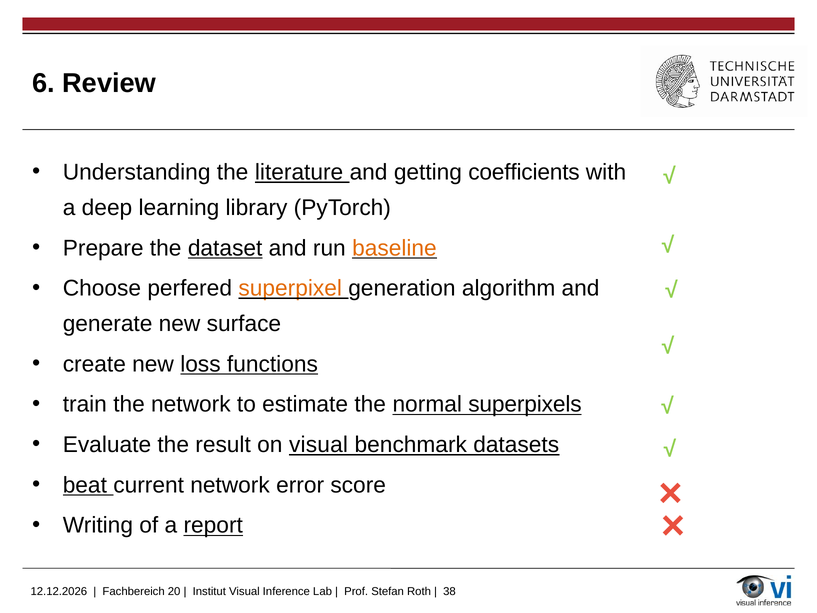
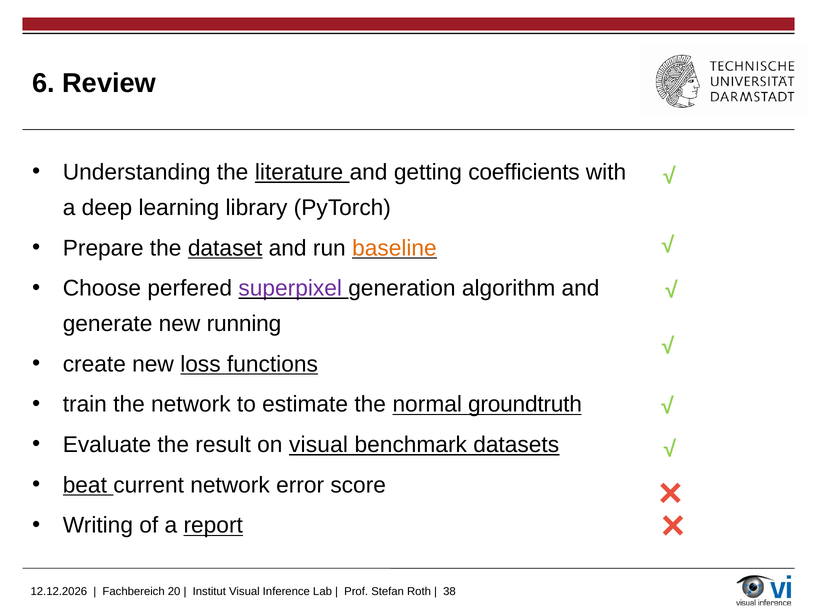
superpixel colour: orange -> purple
surface: surface -> running
superpixels: superpixels -> groundtruth
